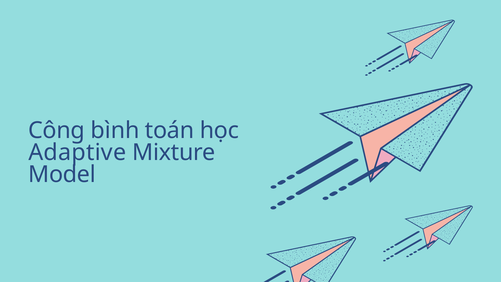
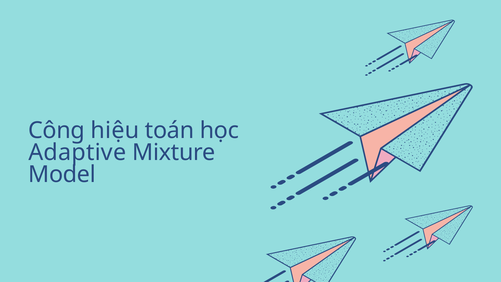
bình: bình -> hiệu
